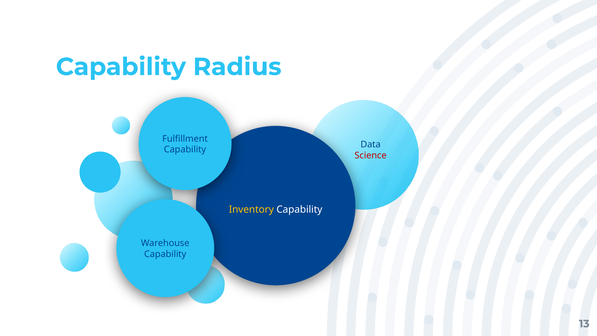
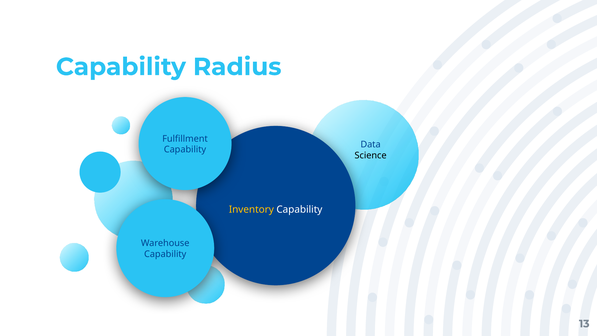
Science colour: red -> black
